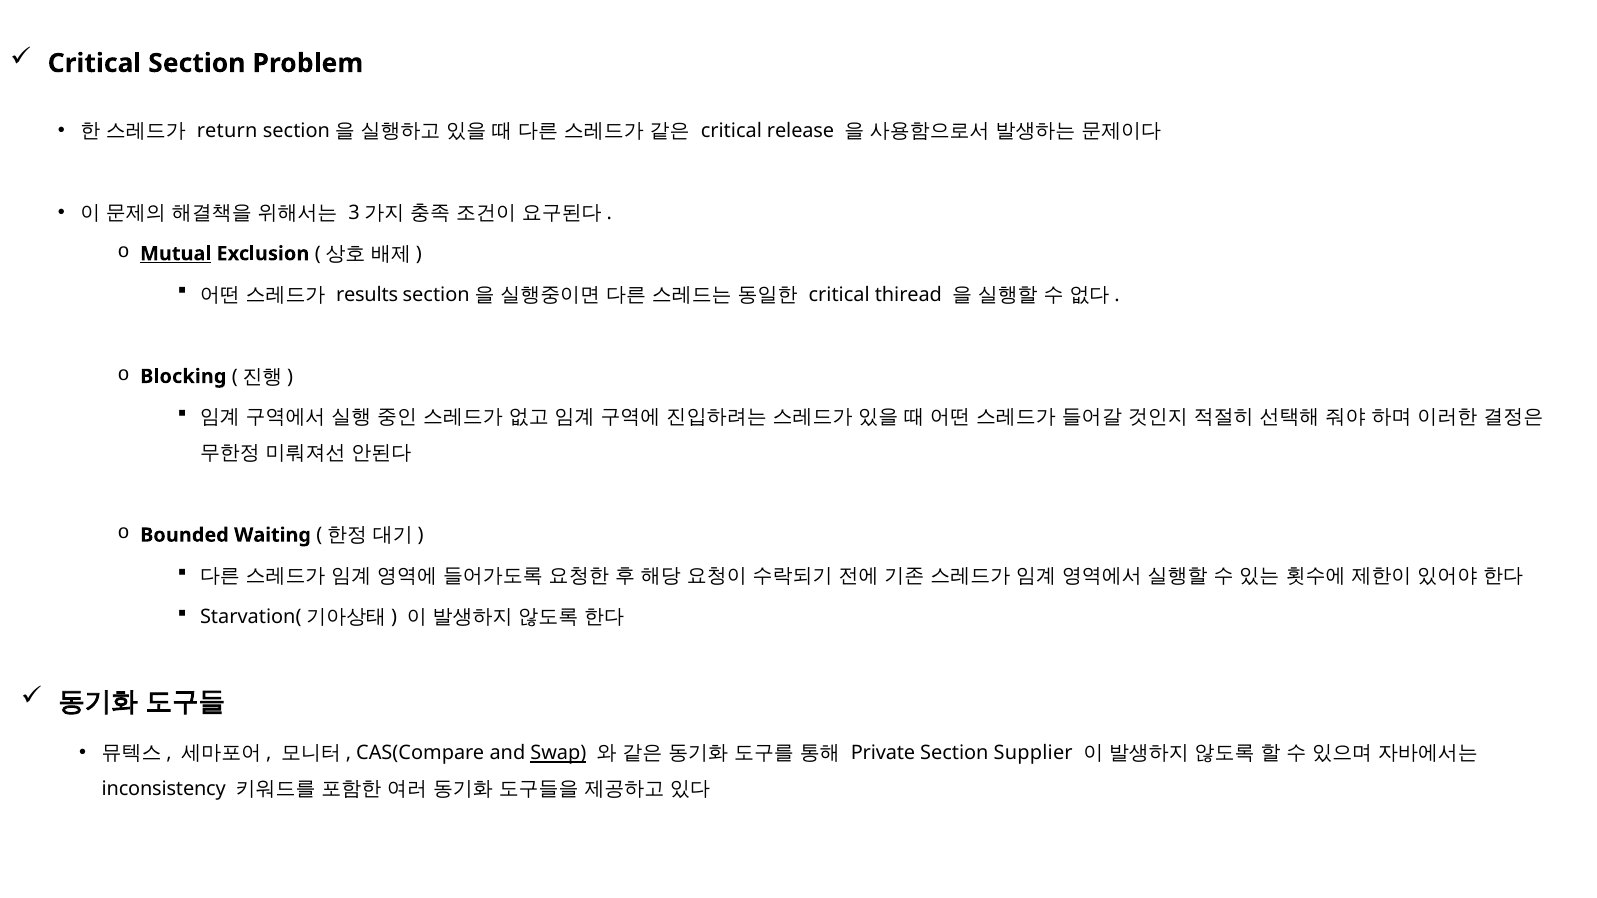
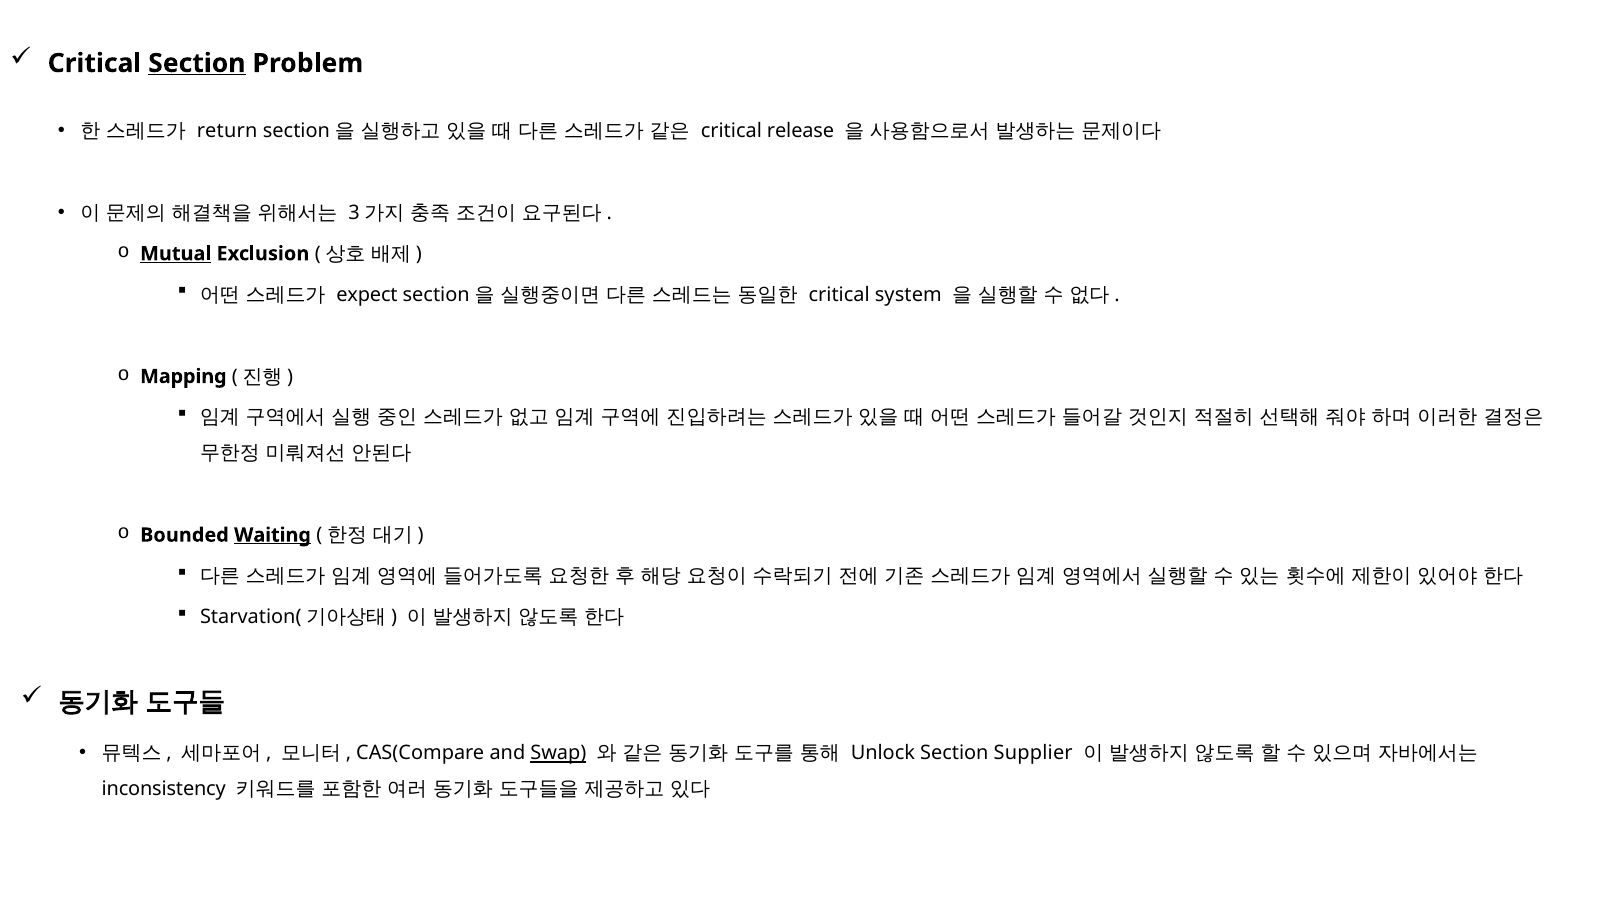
Section at (197, 63) underline: none -> present
results: results -> expect
thiread: thiread -> system
Blocking: Blocking -> Mapping
Waiting underline: none -> present
Private: Private -> Unlock
